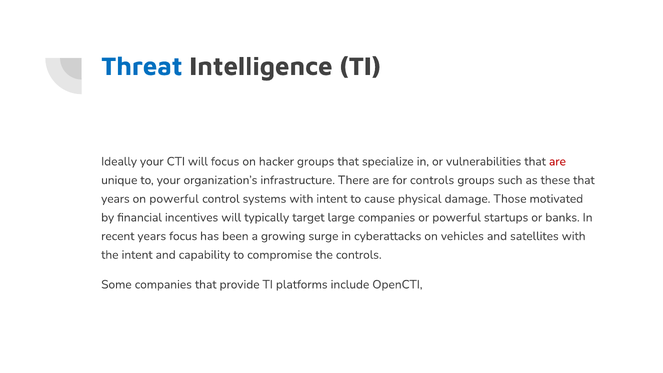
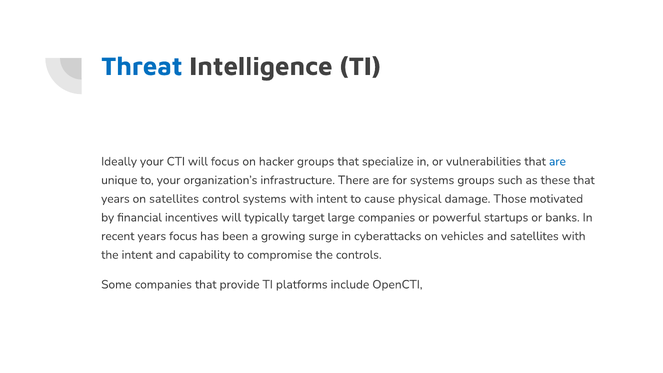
are at (557, 161) colour: red -> blue
for controls: controls -> systems
on powerful: powerful -> satellites
